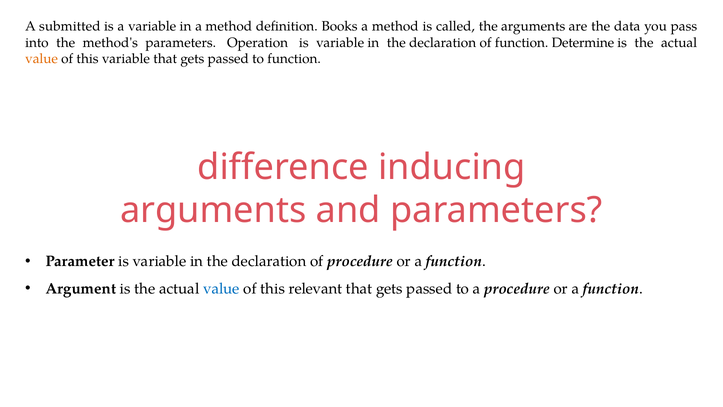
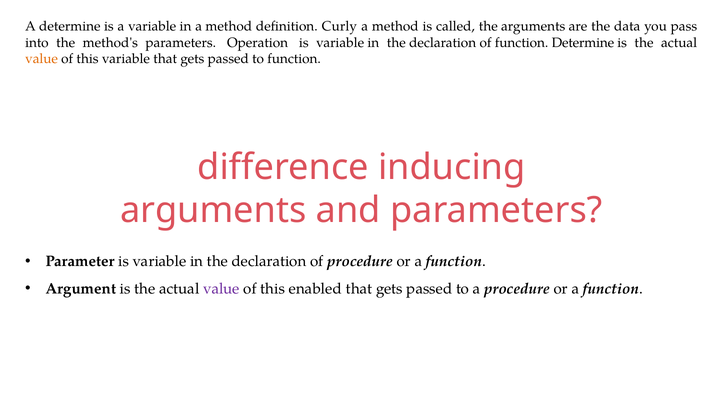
A submitted: submitted -> determine
Books: Books -> Curly
value at (221, 288) colour: blue -> purple
relevant: relevant -> enabled
